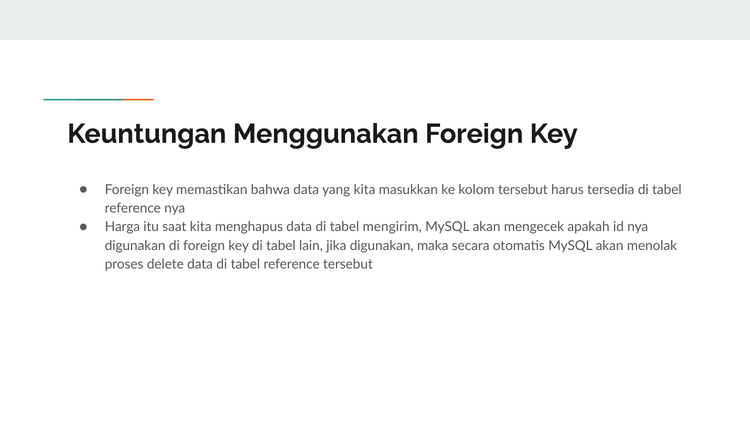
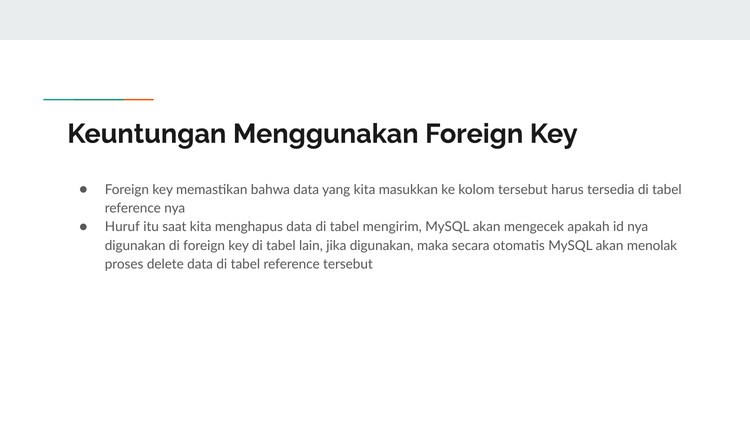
Harga: Harga -> Huruf
